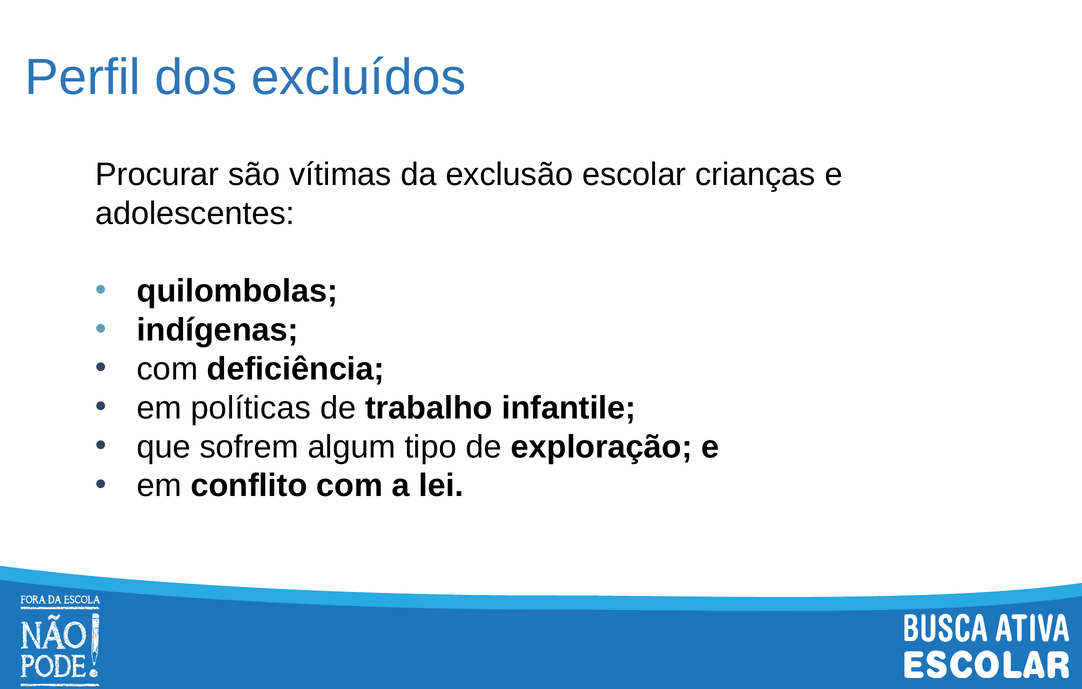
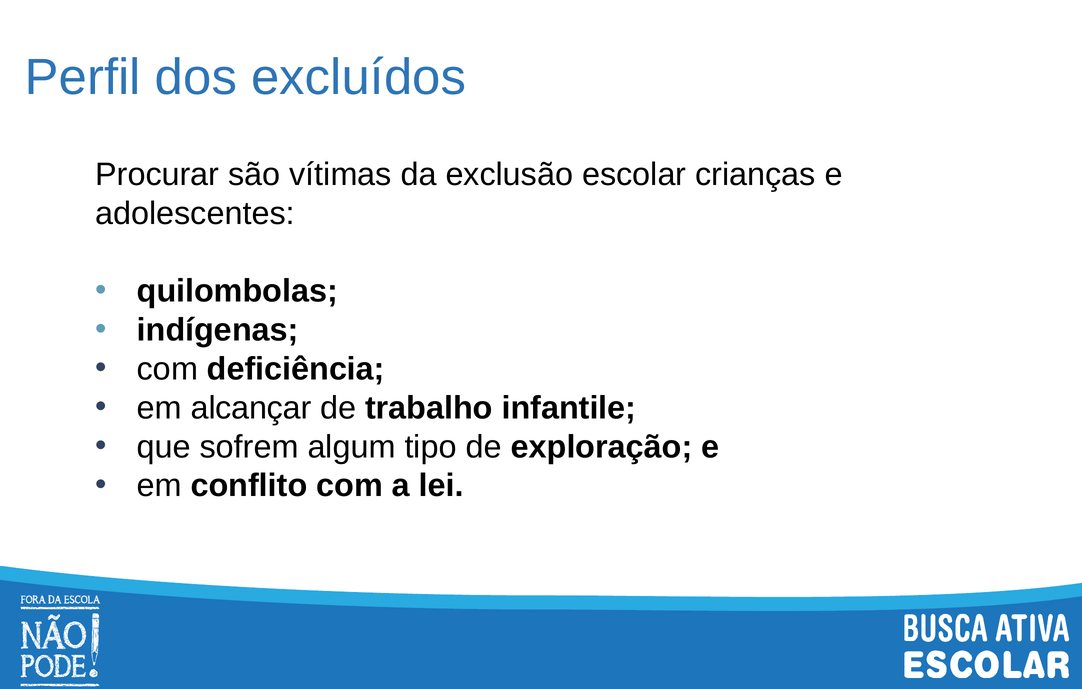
políticas: políticas -> alcançar
